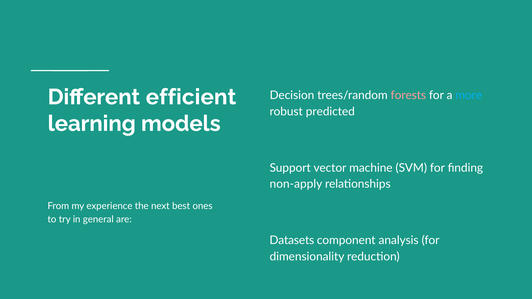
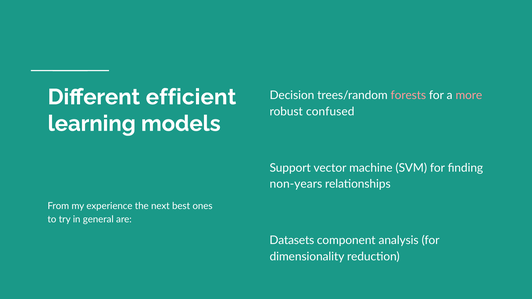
more colour: light blue -> pink
predicted: predicted -> confused
non-apply: non-apply -> non-years
